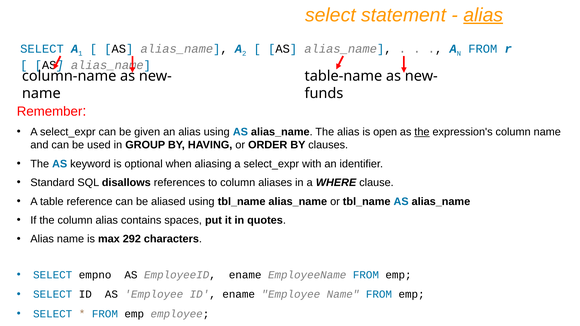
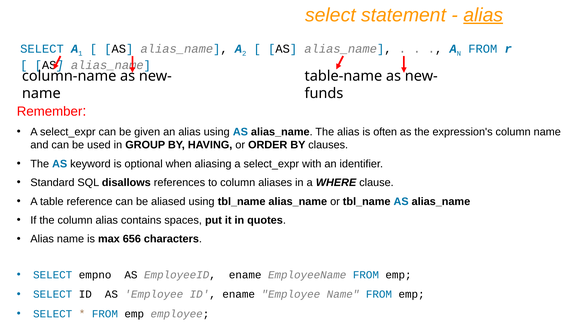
open: open -> often
the at (422, 132) underline: present -> none
292: 292 -> 656
